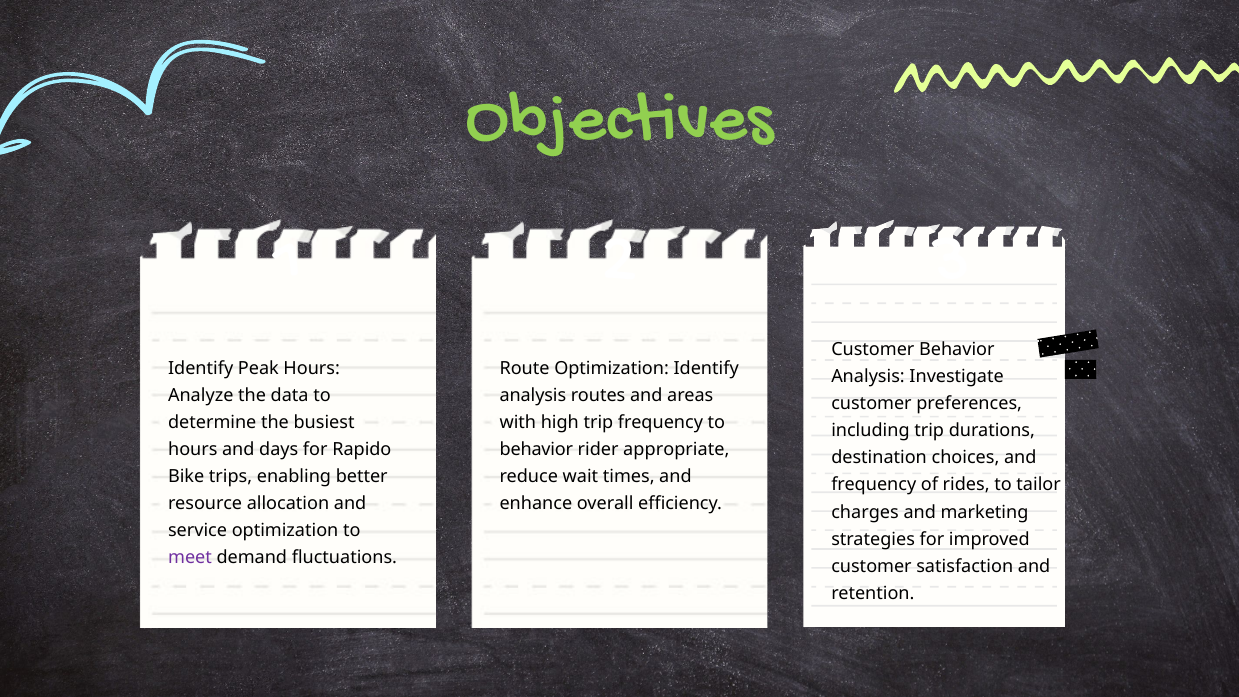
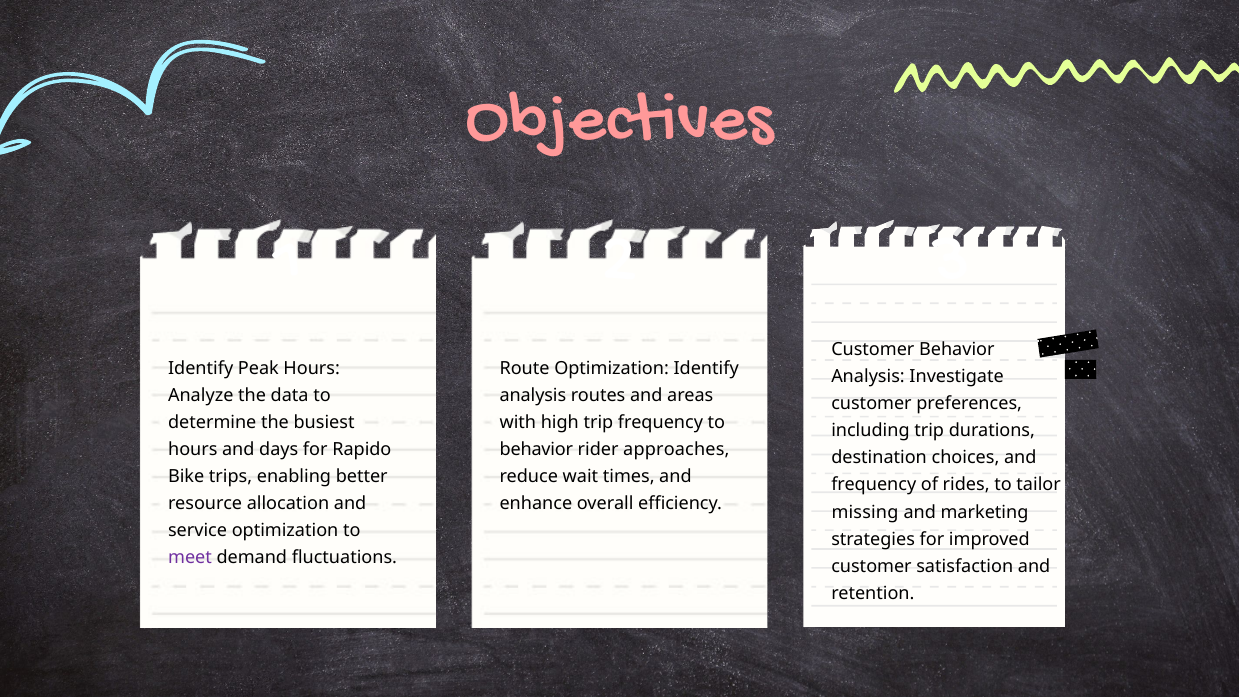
Objectives colour: light green -> pink
appropriate: appropriate -> approaches
charges: charges -> missing
